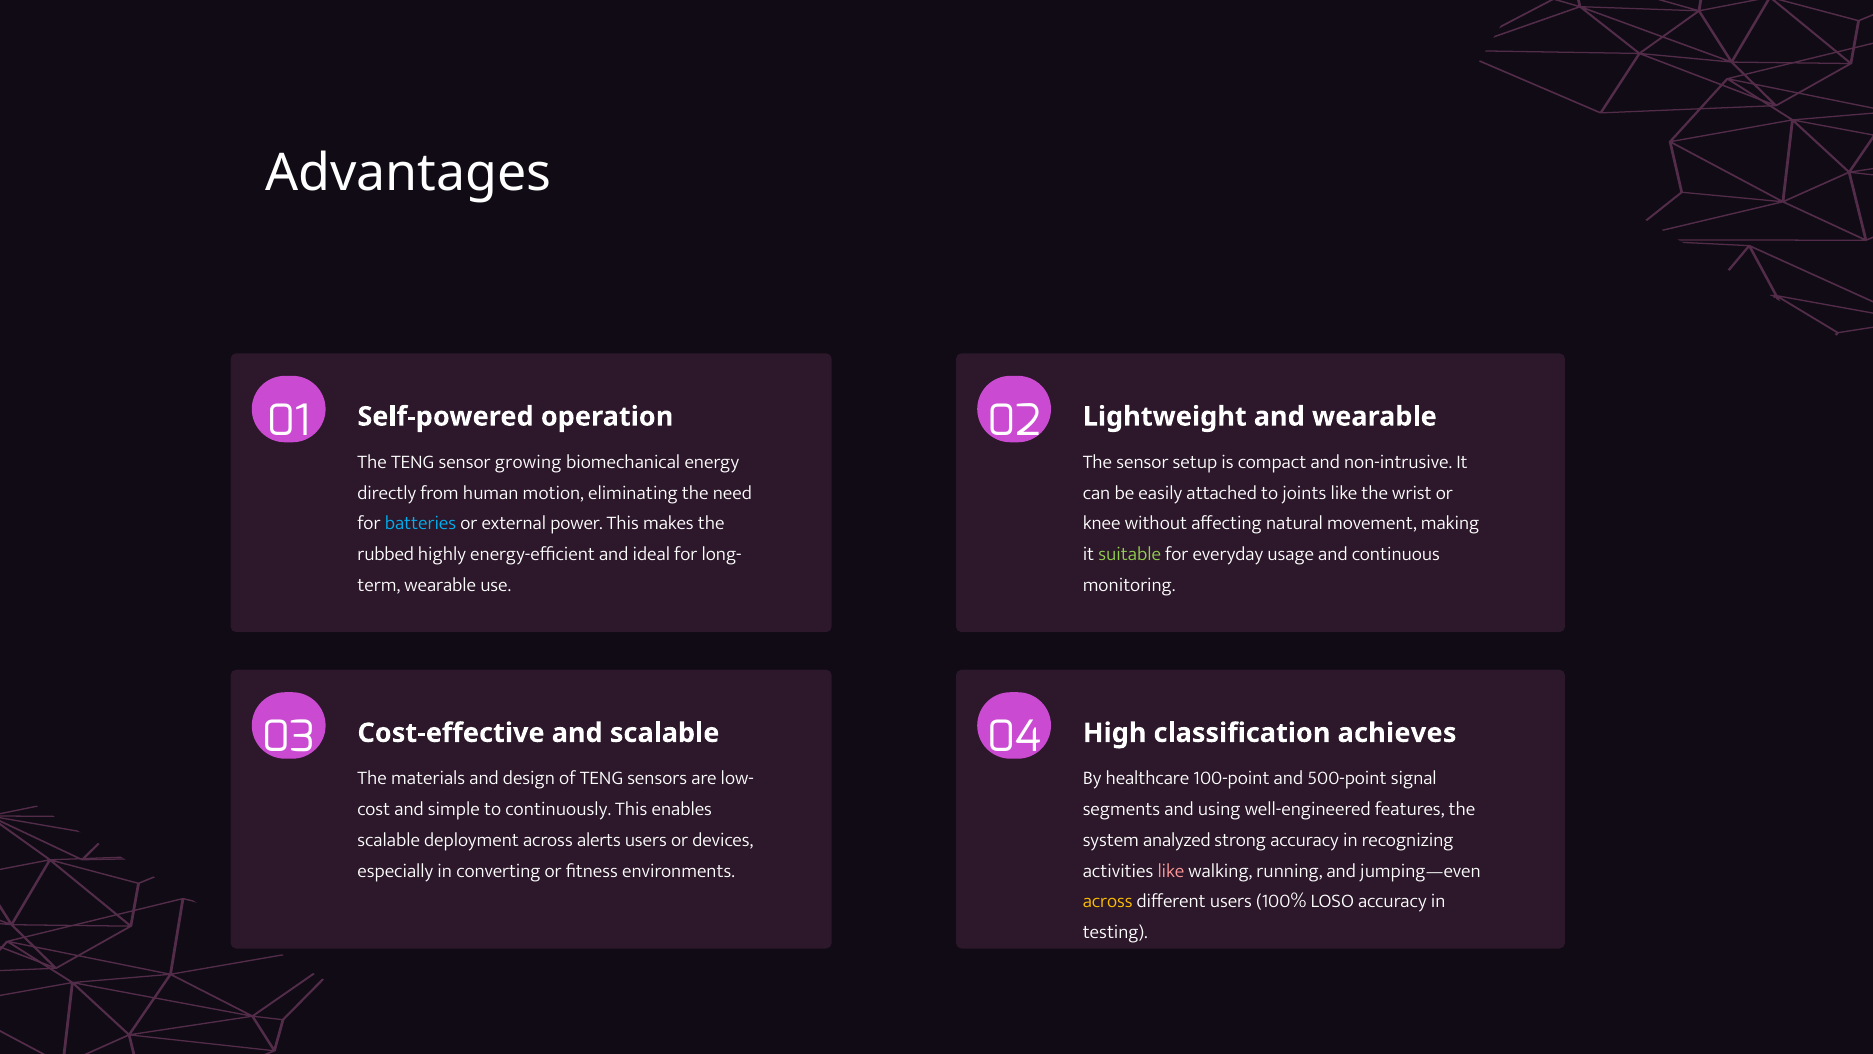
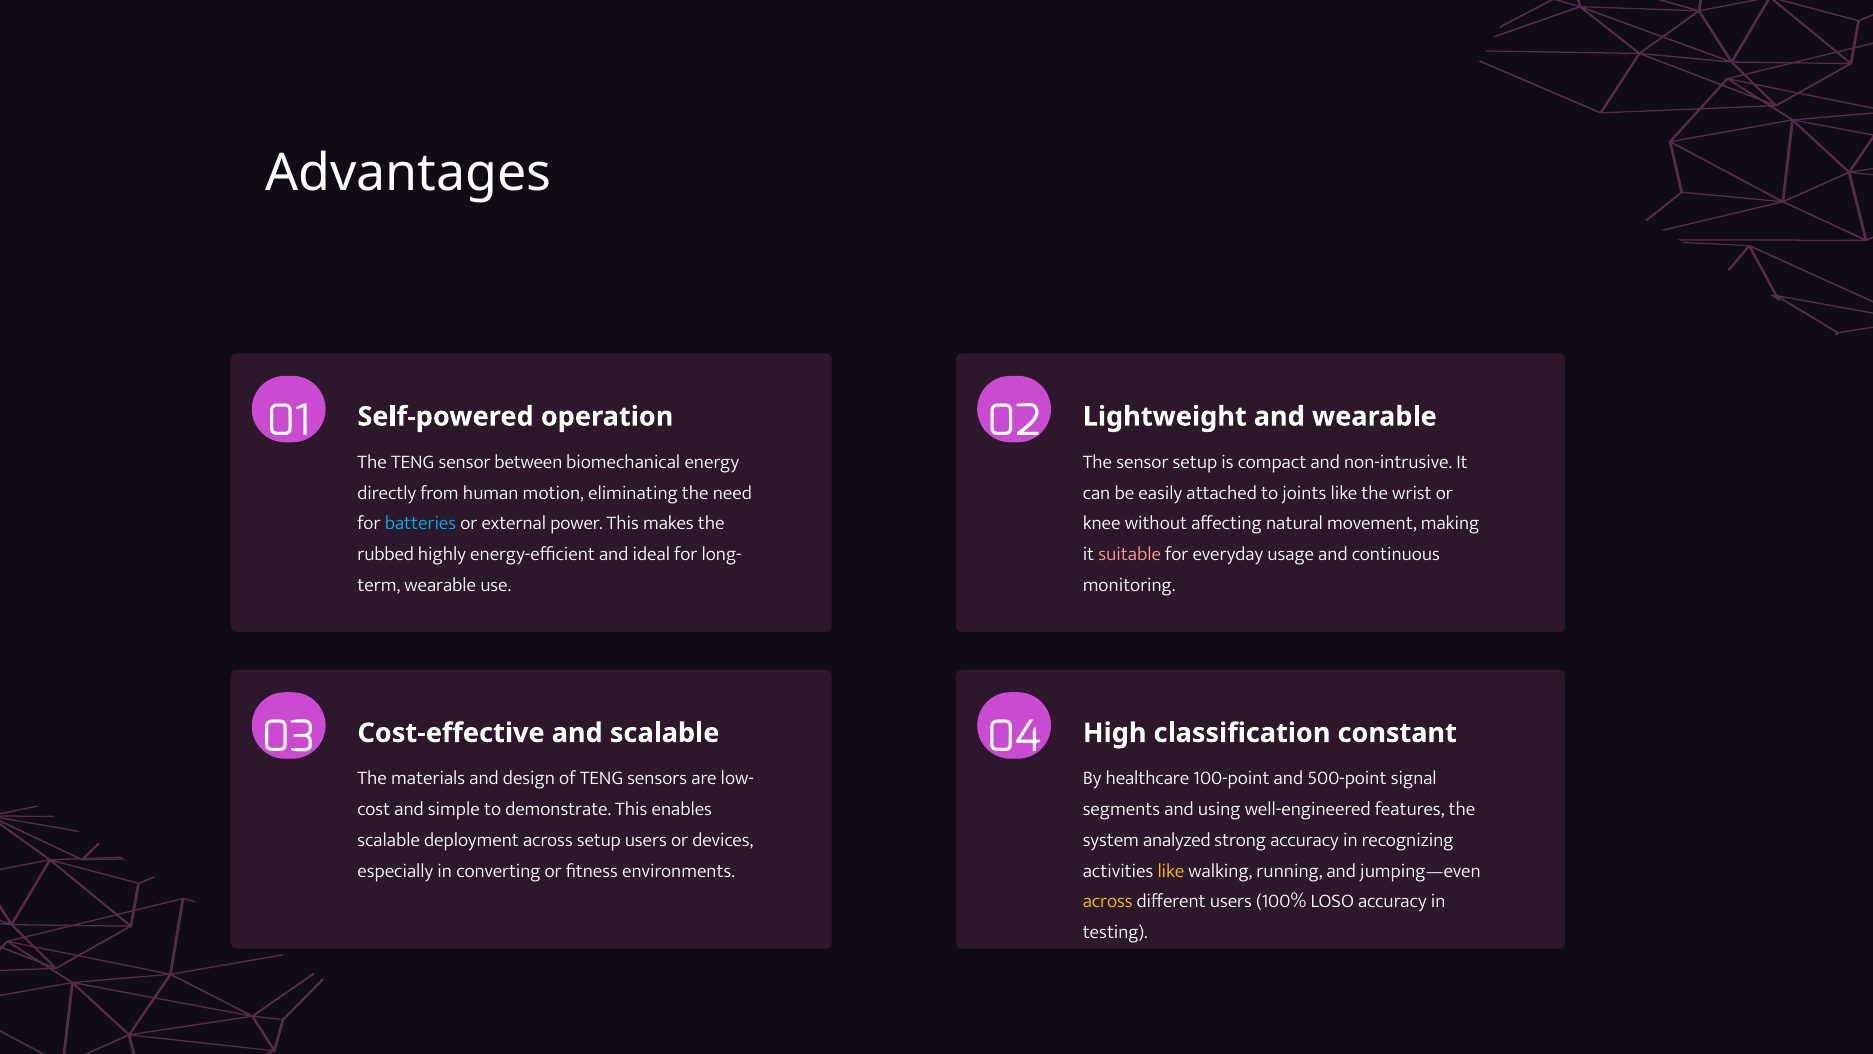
growing: growing -> between
suitable colour: light green -> pink
achieves: achieves -> constant
continuously: continuously -> demonstrate
across alerts: alerts -> setup
like at (1171, 870) colour: pink -> yellow
